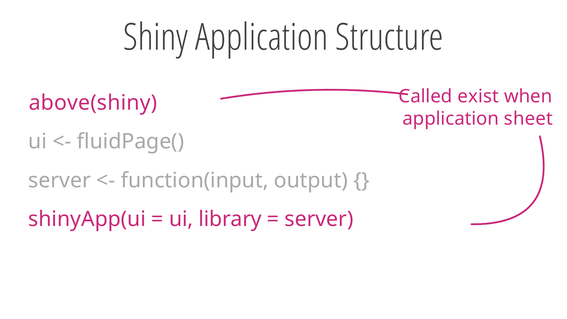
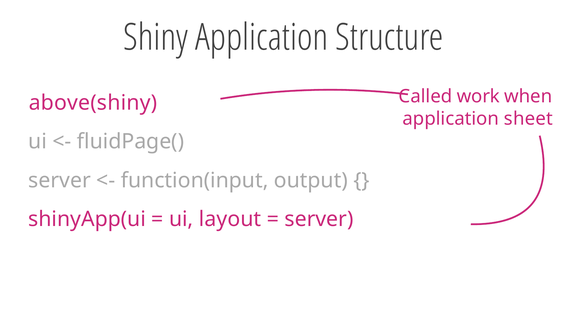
exist: exist -> work
library: library -> layout
